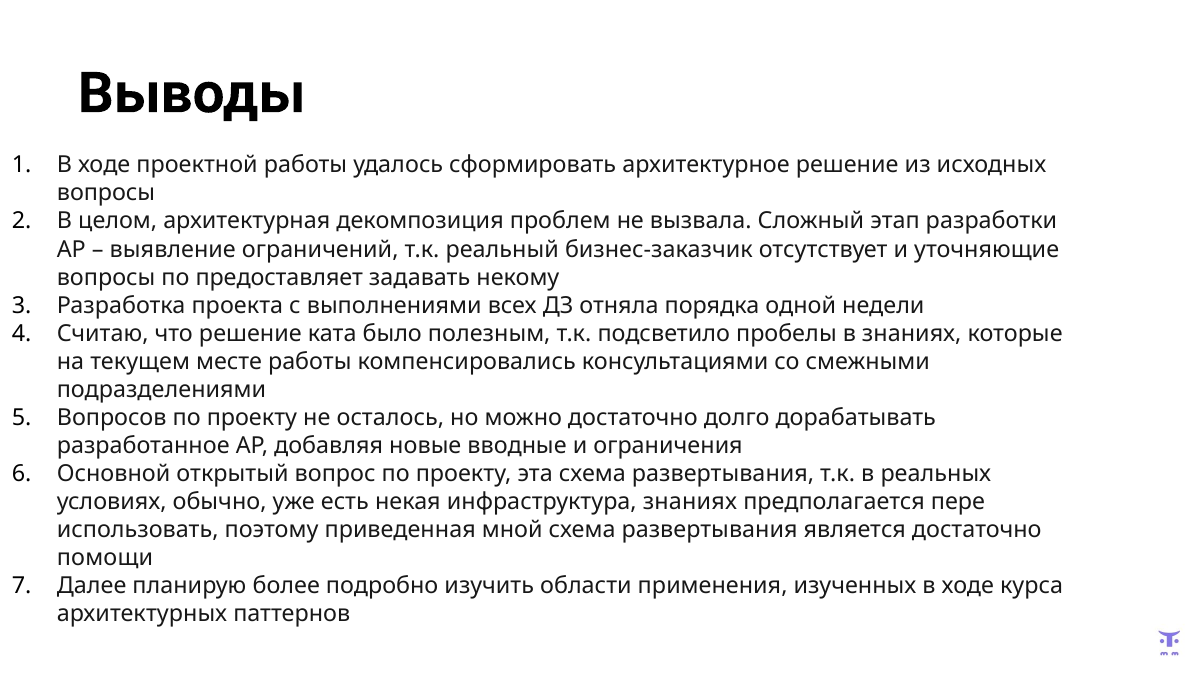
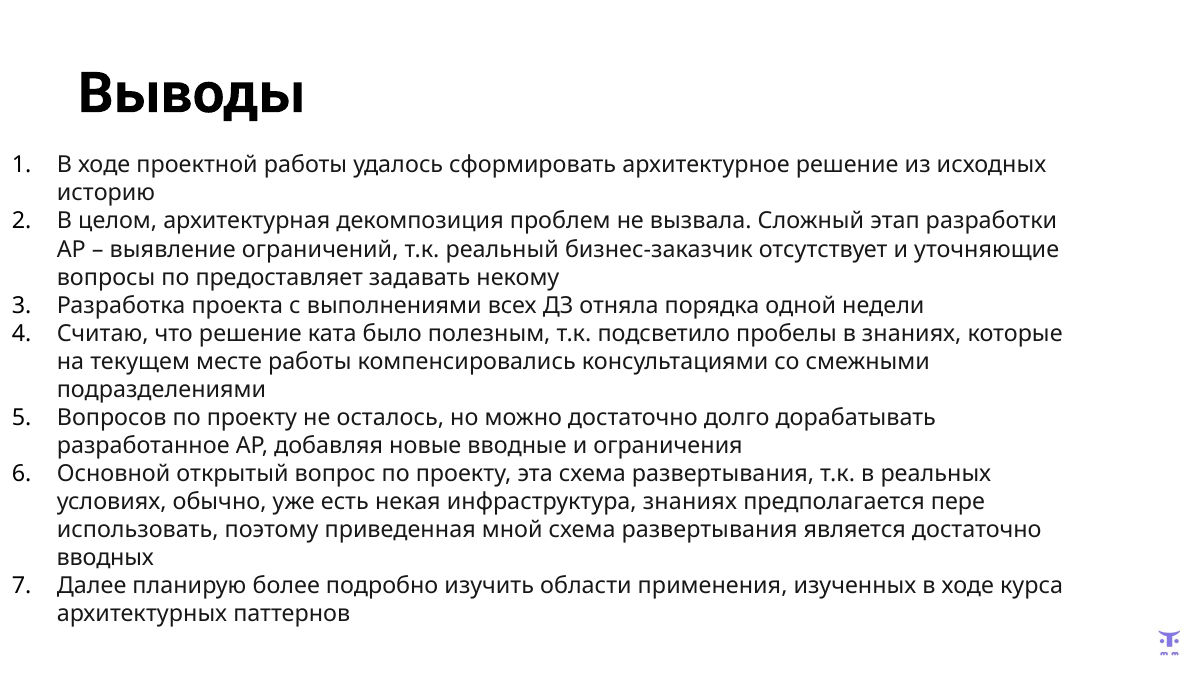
вопросы at (106, 193): вопросы -> историю
помощи: помощи -> вводных
